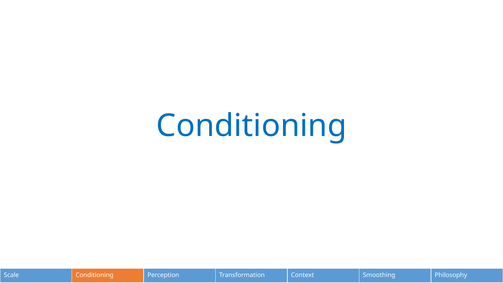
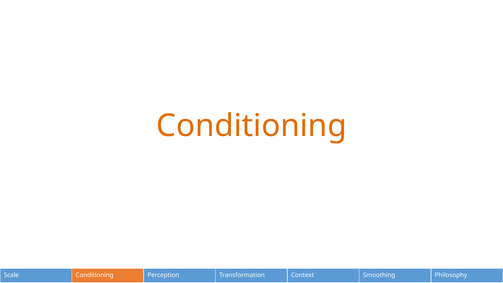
Conditioning at (251, 126) colour: blue -> orange
